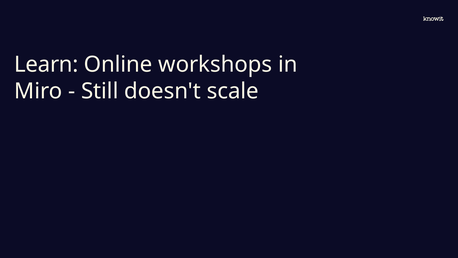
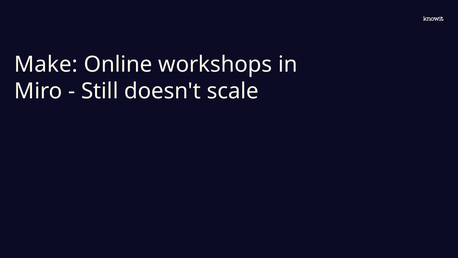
Learn: Learn -> Make
